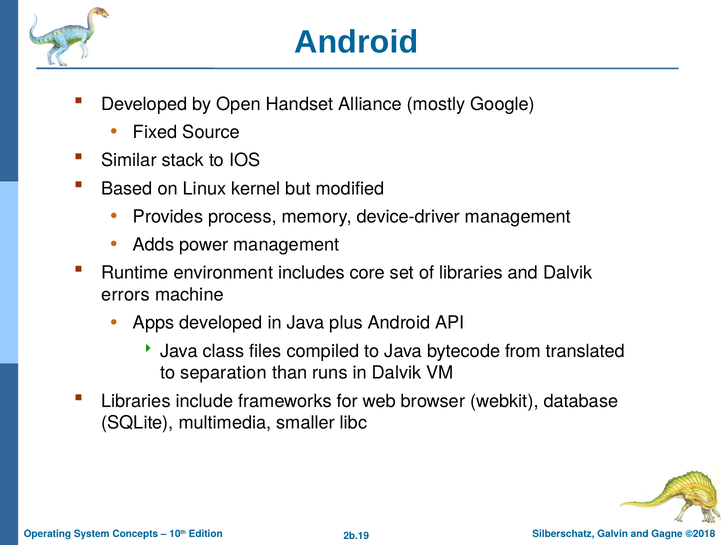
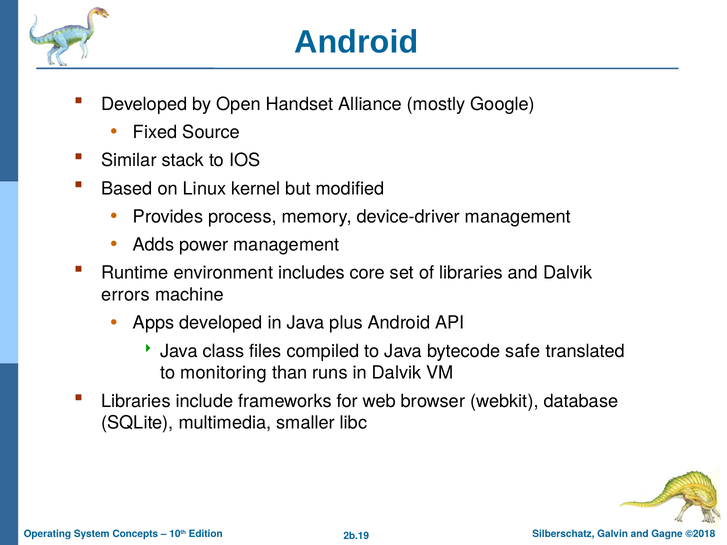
from: from -> safe
separation: separation -> monitoring
